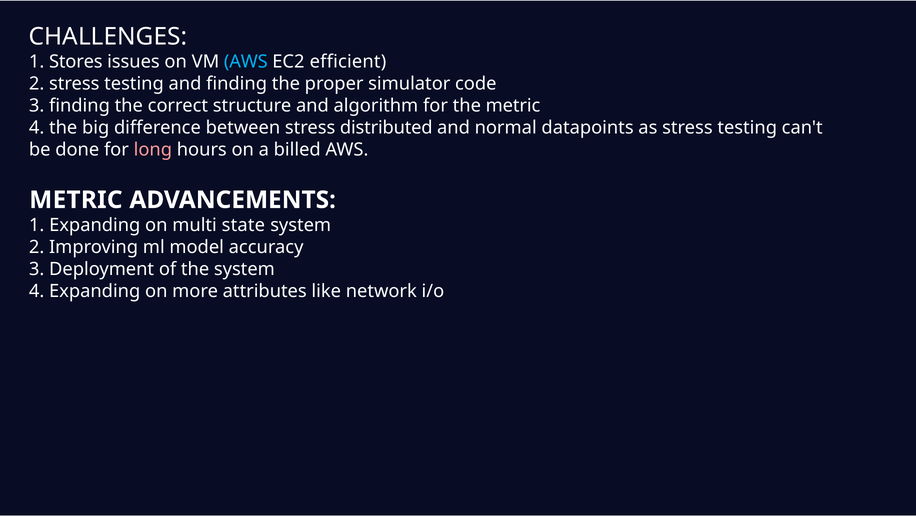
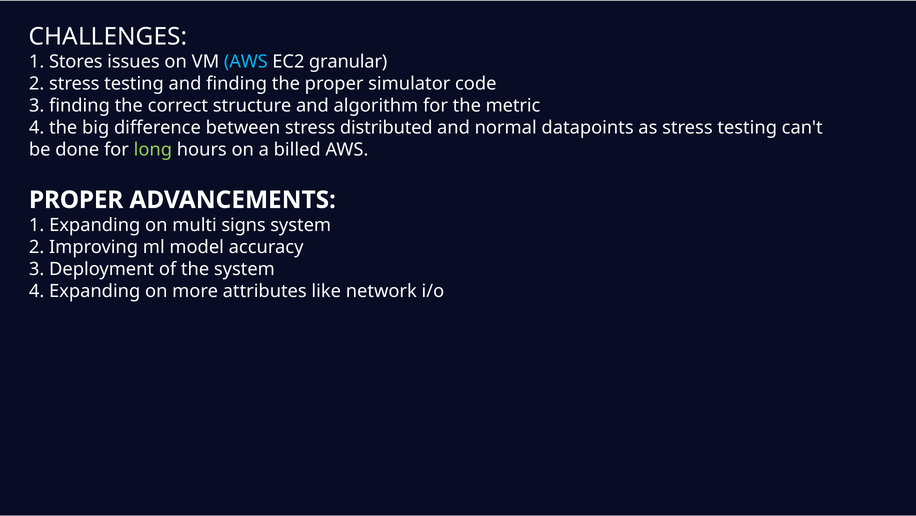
efficient: efficient -> granular
long colour: pink -> light green
METRIC at (76, 200): METRIC -> PROPER
state: state -> signs
